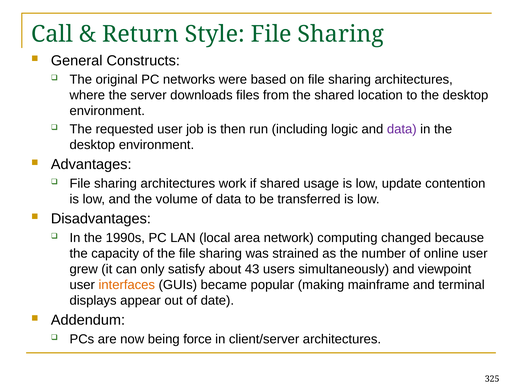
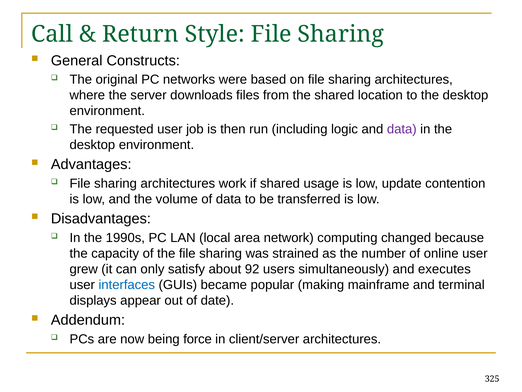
43: 43 -> 92
viewpoint: viewpoint -> executes
interfaces colour: orange -> blue
